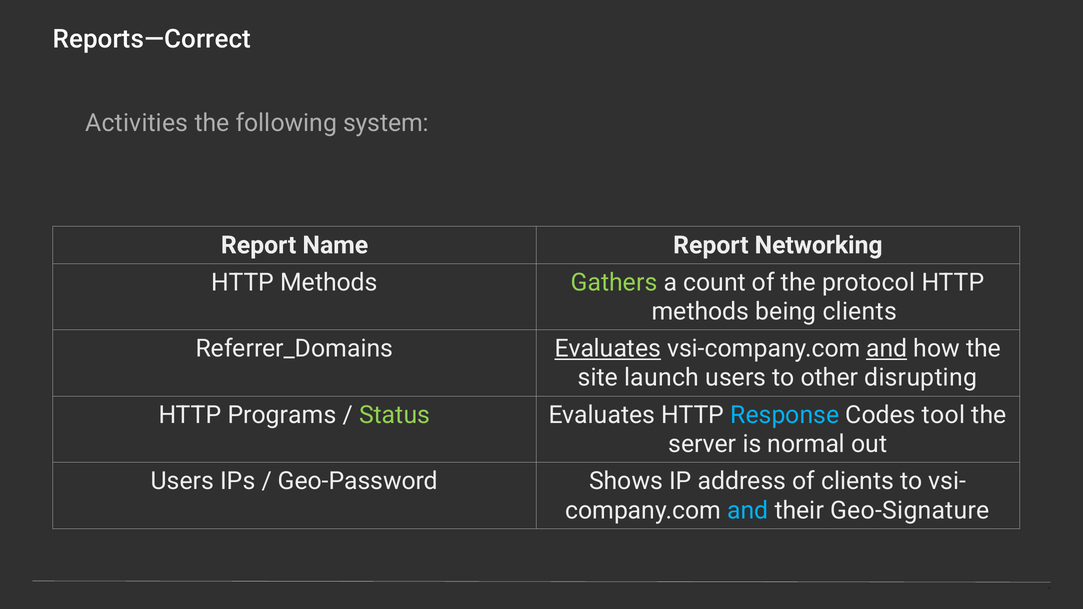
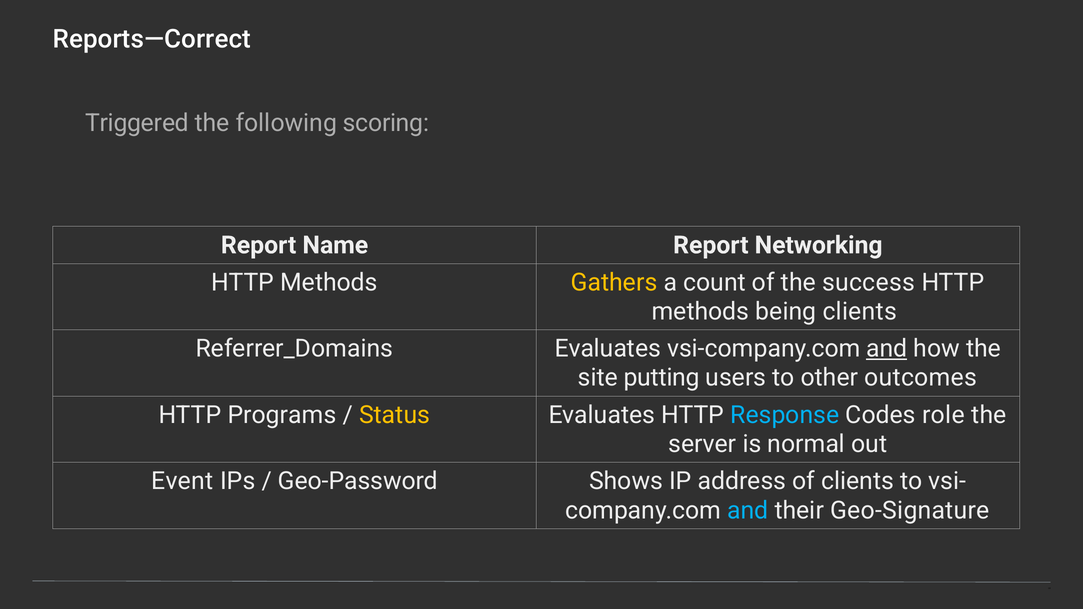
Activities: Activities -> Triggered
system: system -> scoring
Gathers colour: light green -> yellow
protocol: protocol -> success
Evaluates at (608, 349) underline: present -> none
launch: launch -> putting
disrupting: disrupting -> outcomes
Status colour: light green -> yellow
tool: tool -> role
Users at (182, 482): Users -> Event
